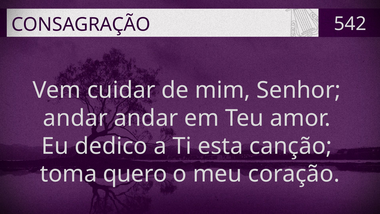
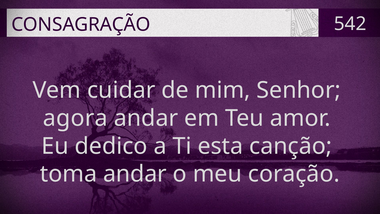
andar at (75, 118): andar -> agora
toma quero: quero -> andar
